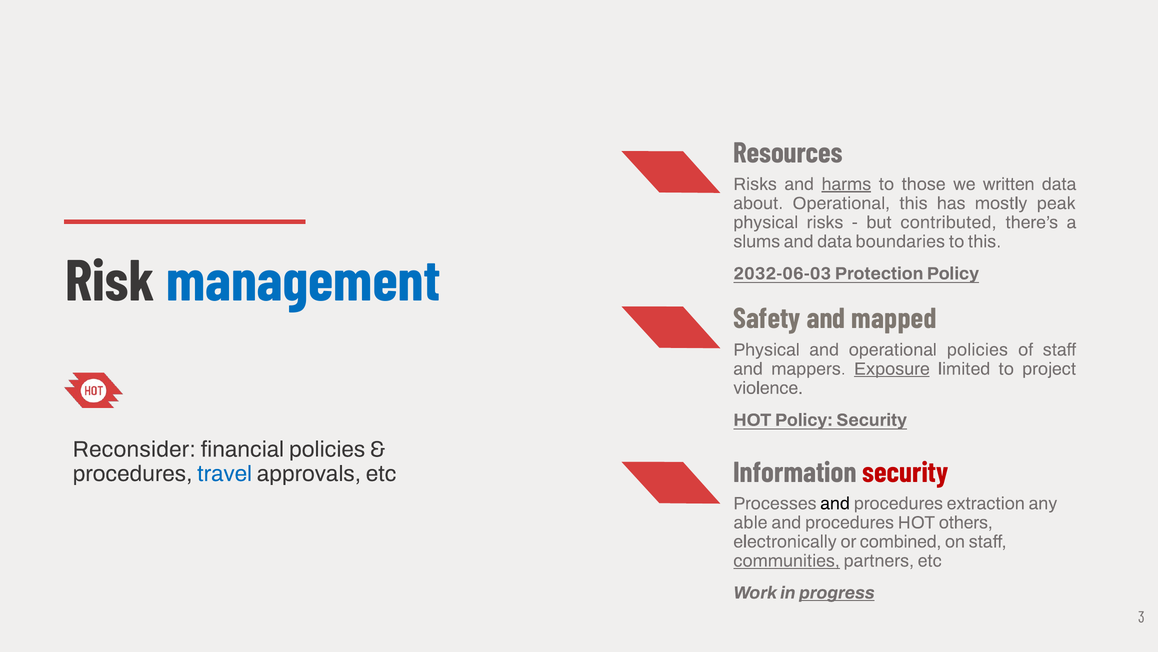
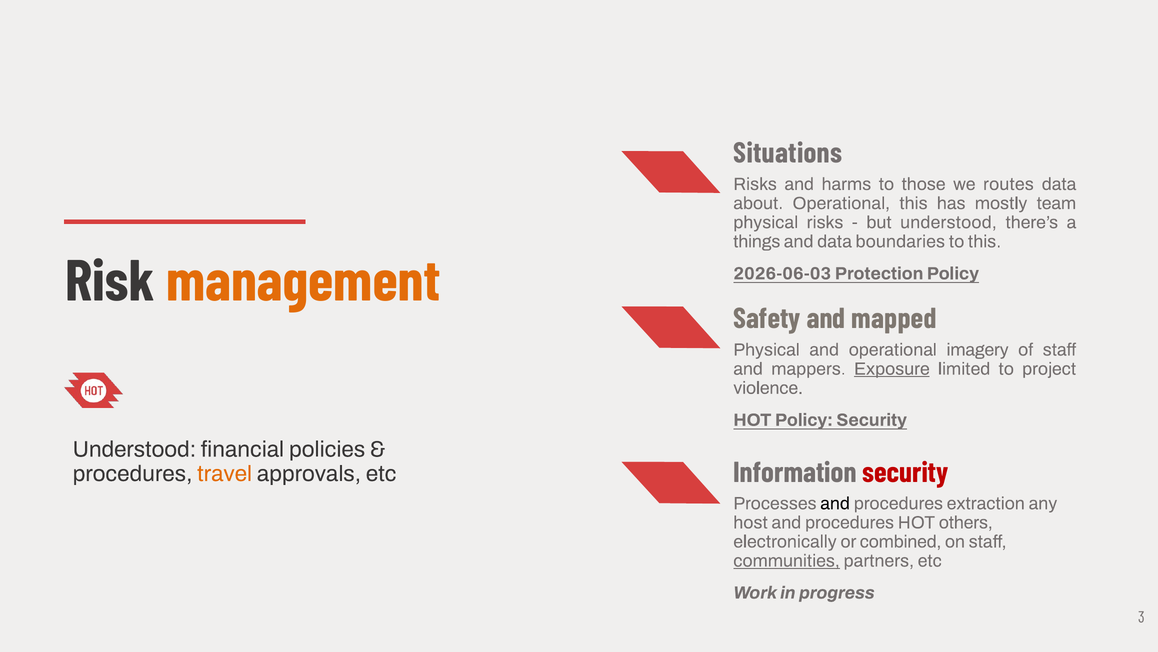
Resources: Resources -> Situations
harms underline: present -> none
written: written -> routes
peak: peak -> team
but contributed: contributed -> understood
slums: slums -> things
management colour: blue -> orange
2032-06-03: 2032-06-03 -> 2026-06-03
operational policies: policies -> imagery
Reconsider at (134, 449): Reconsider -> Understood
travel colour: blue -> orange
able: able -> host
progress underline: present -> none
